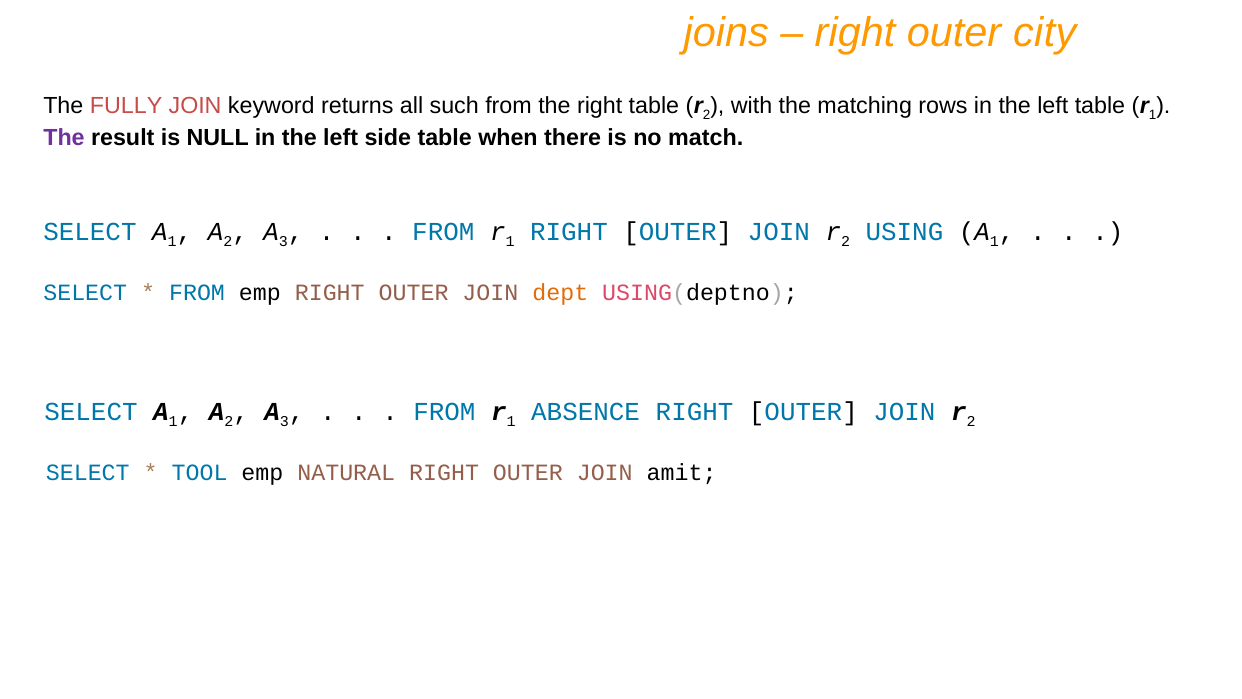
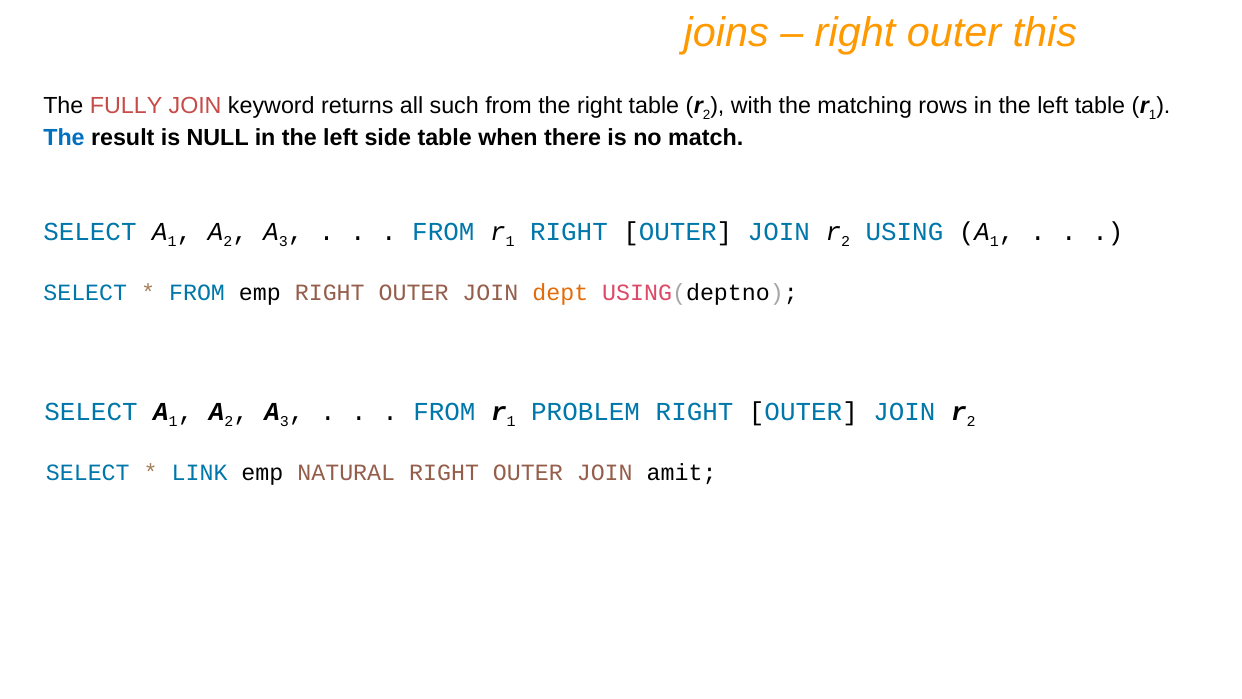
city: city -> this
The at (64, 137) colour: purple -> blue
ABSENCE: ABSENCE -> PROBLEM
TOOL: TOOL -> LINK
